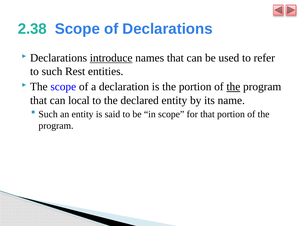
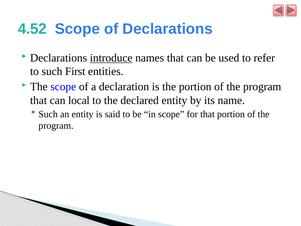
2.38: 2.38 -> 4.52
Rest: Rest -> First
the at (233, 87) underline: present -> none
